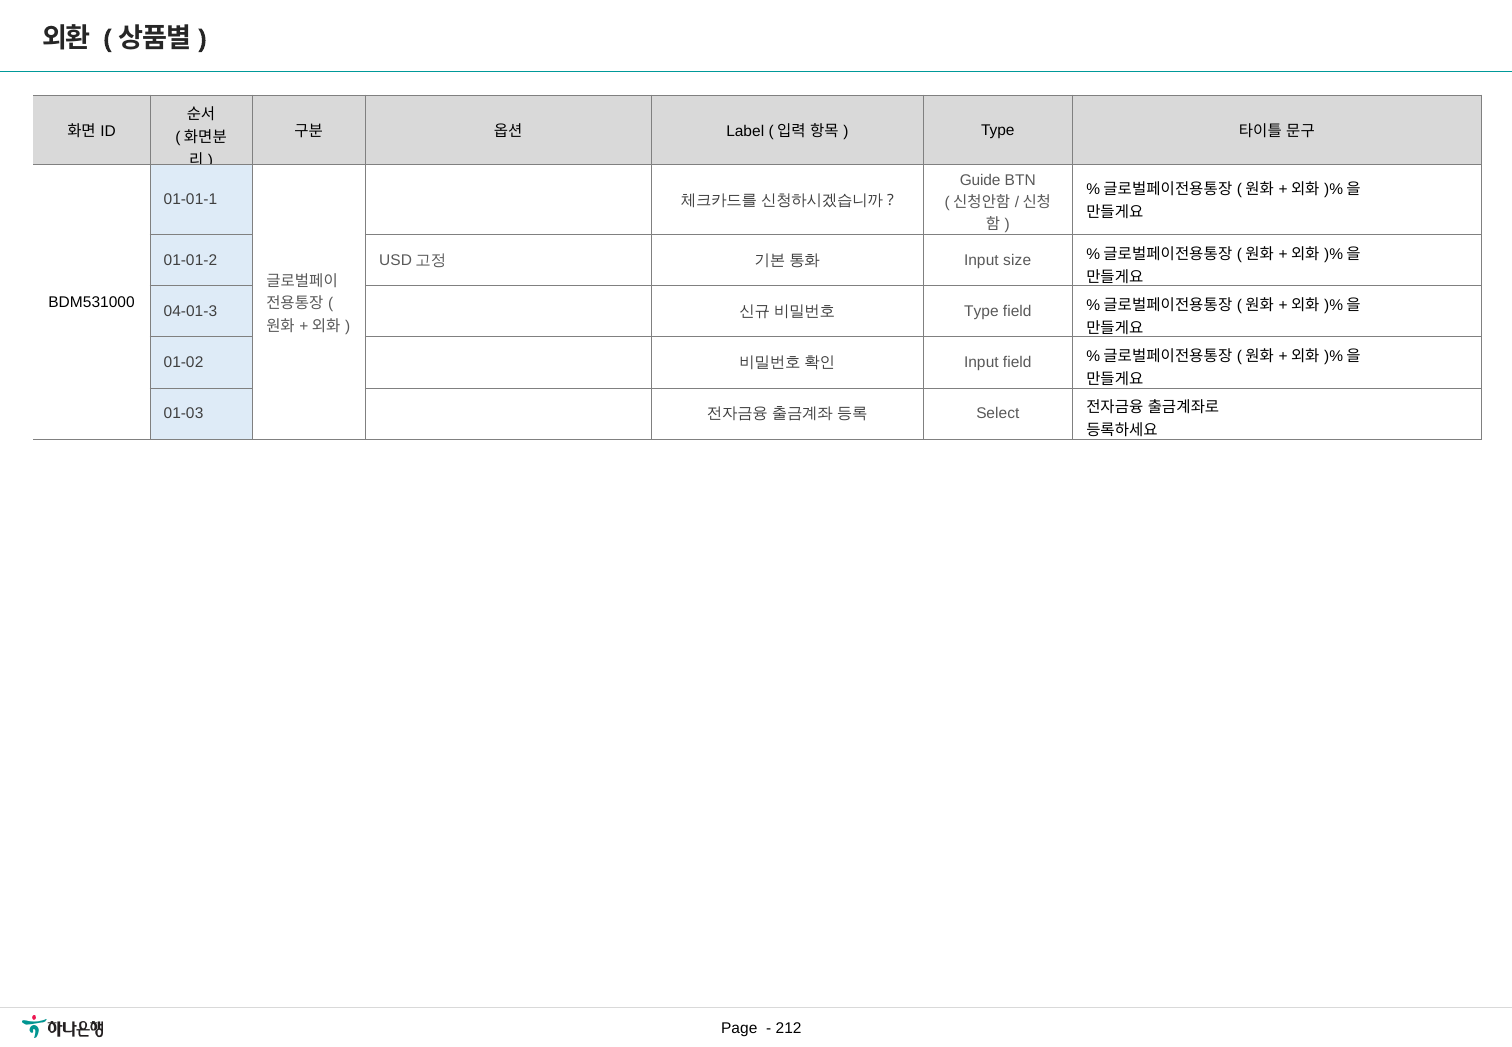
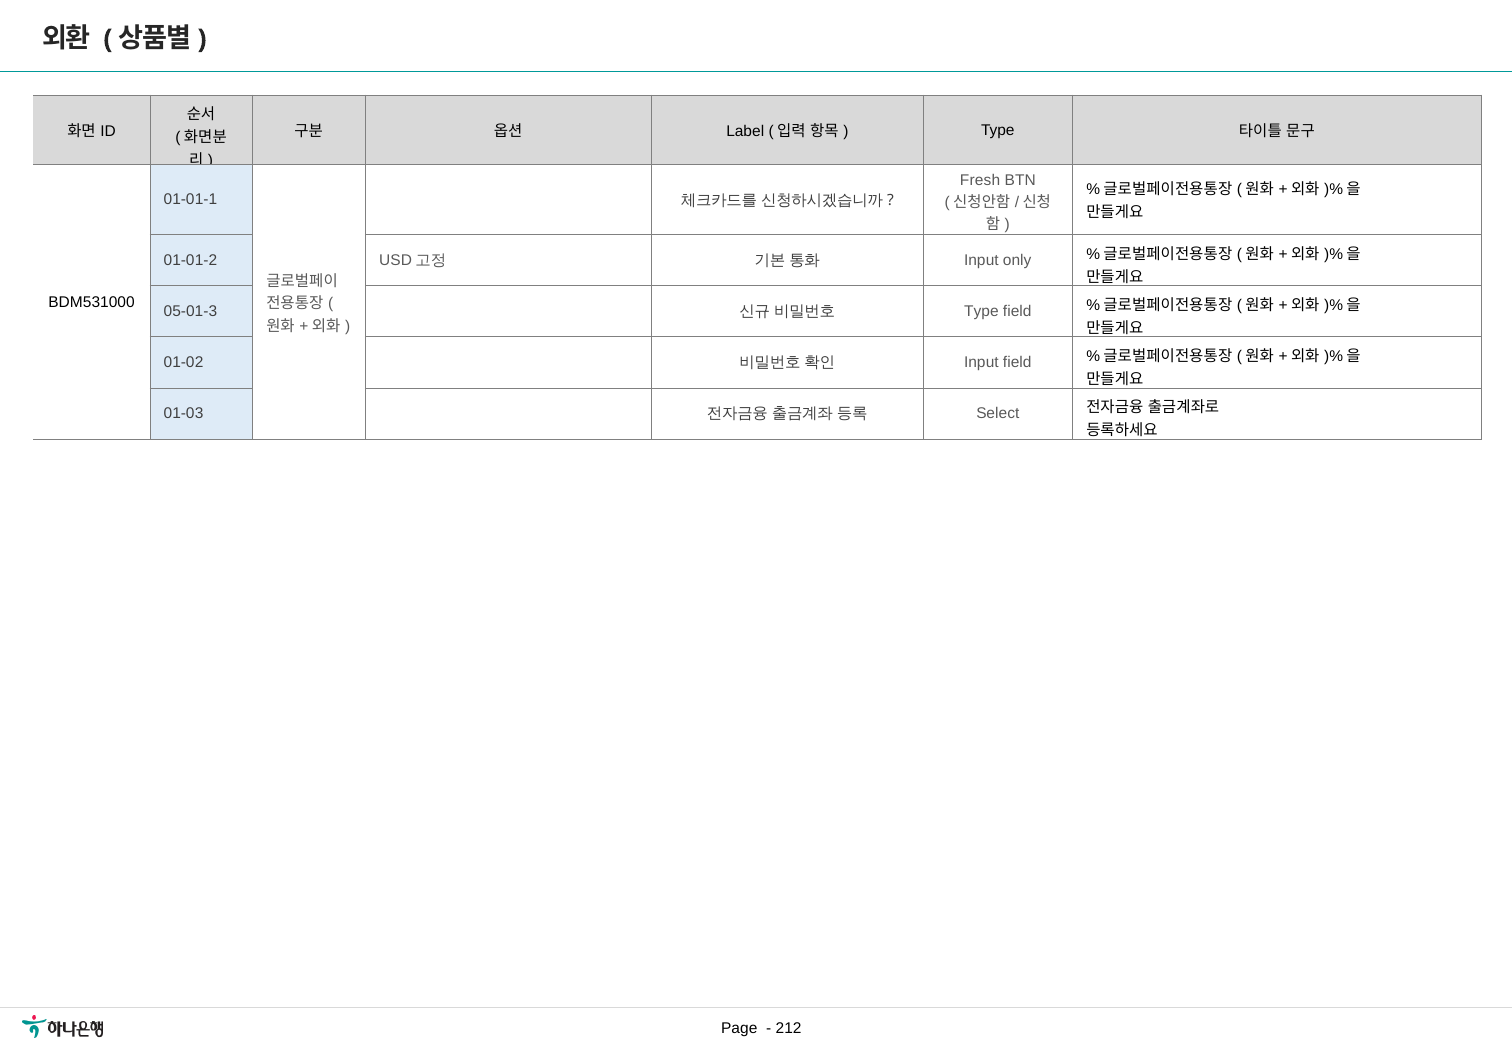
Guide: Guide -> Fresh
size: size -> only
04-01-3: 04-01-3 -> 05-01-3
